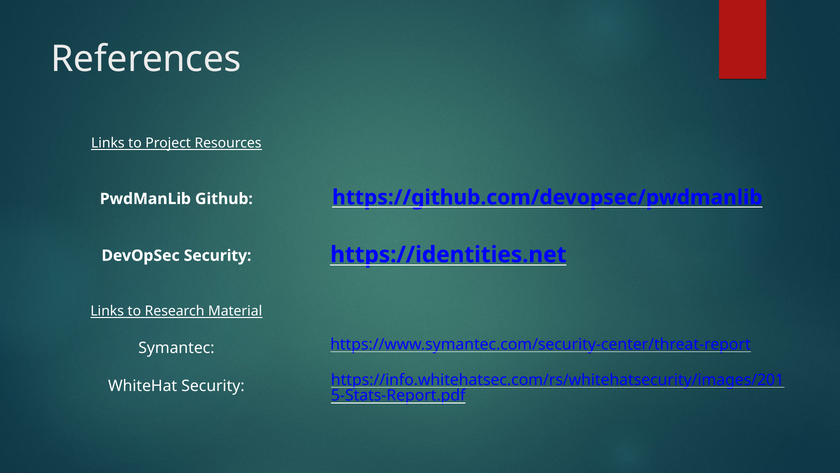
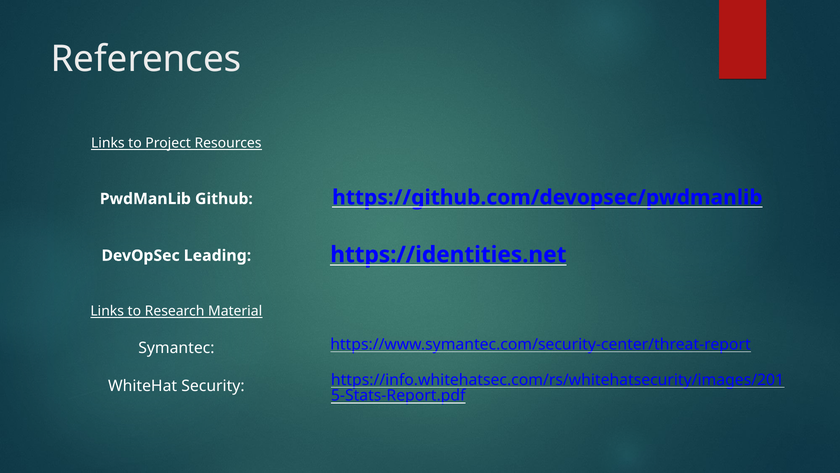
DevOpSec Security: Security -> Leading
